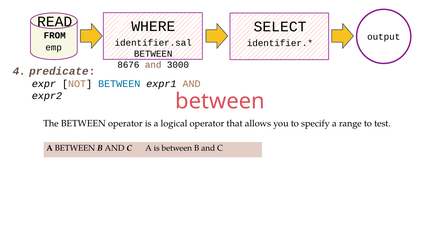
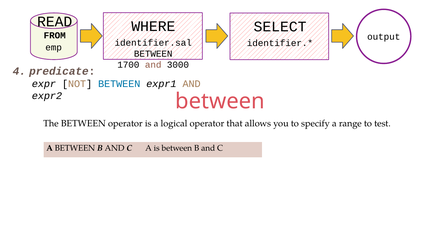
8676: 8676 -> 1700
